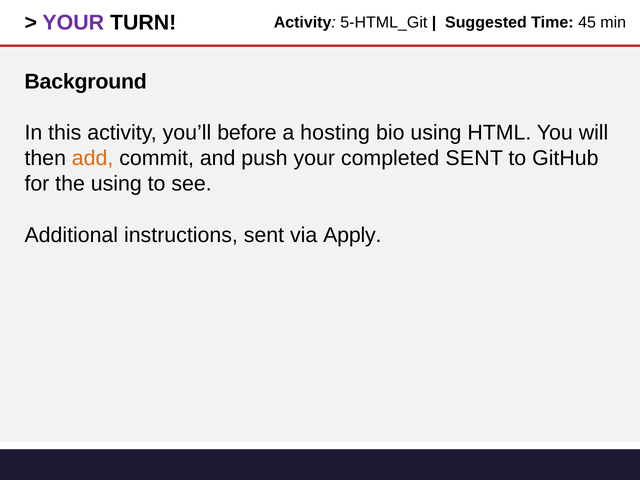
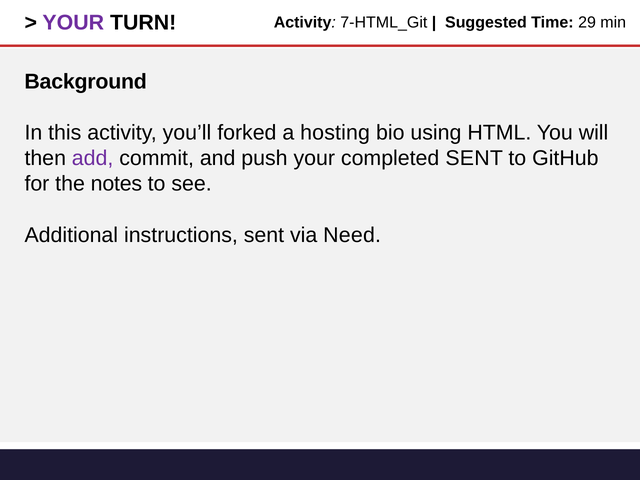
5-HTML_Git: 5-HTML_Git -> 7-HTML_Git
45: 45 -> 29
before: before -> forked
add colour: orange -> purple
the using: using -> notes
Apply: Apply -> Need
